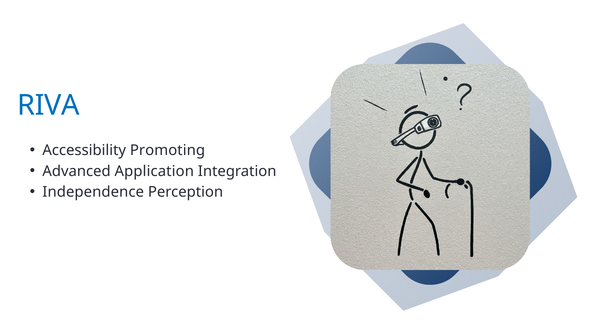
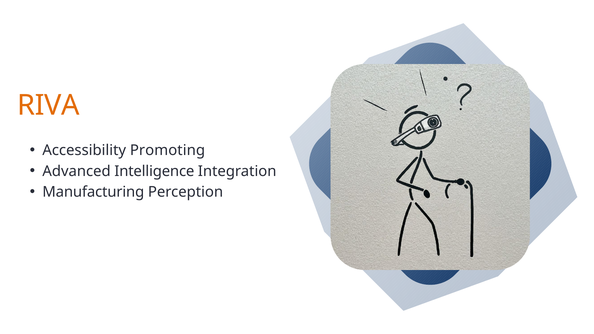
RIVA colour: blue -> orange
Application: Application -> Intelligence
Independence: Independence -> Manufacturing
